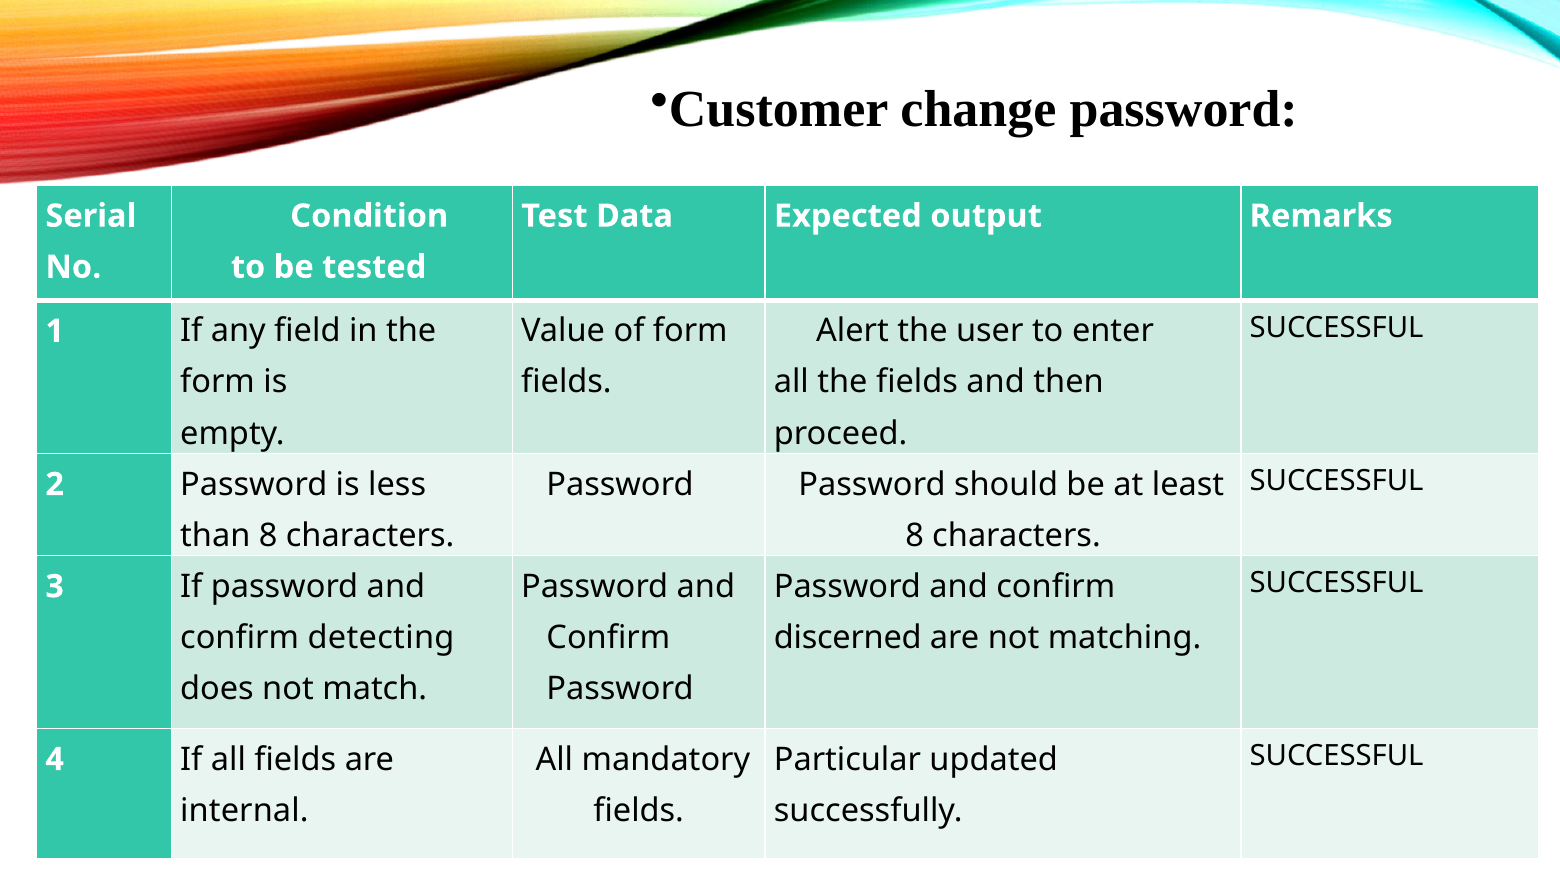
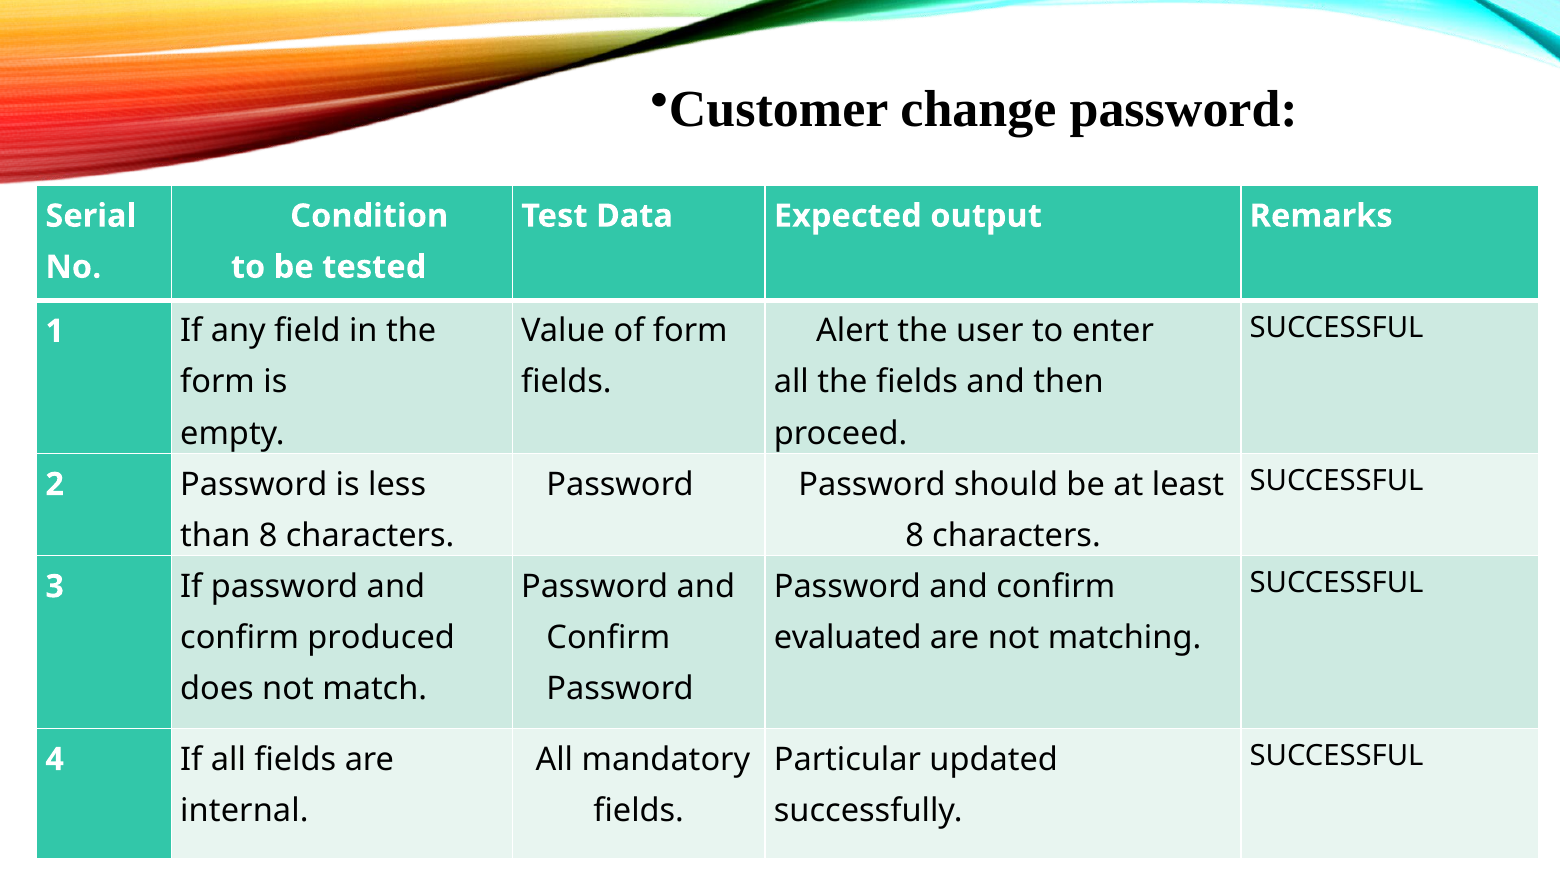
detecting: detecting -> produced
discerned: discerned -> evaluated
